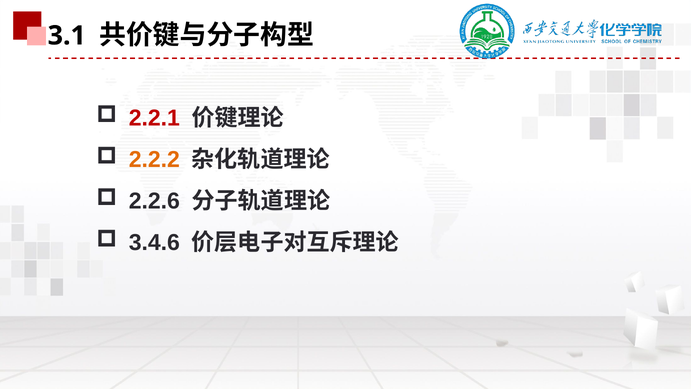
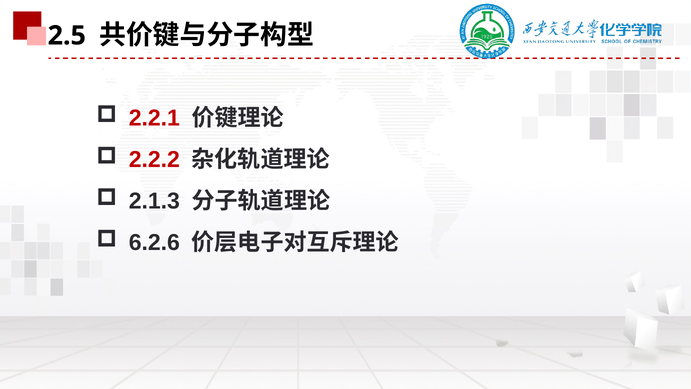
3.1: 3.1 -> 2.5
2.2.2 colour: orange -> red
2.2.6: 2.2.6 -> 2.1.3
3.4.6: 3.4.6 -> 6.2.6
